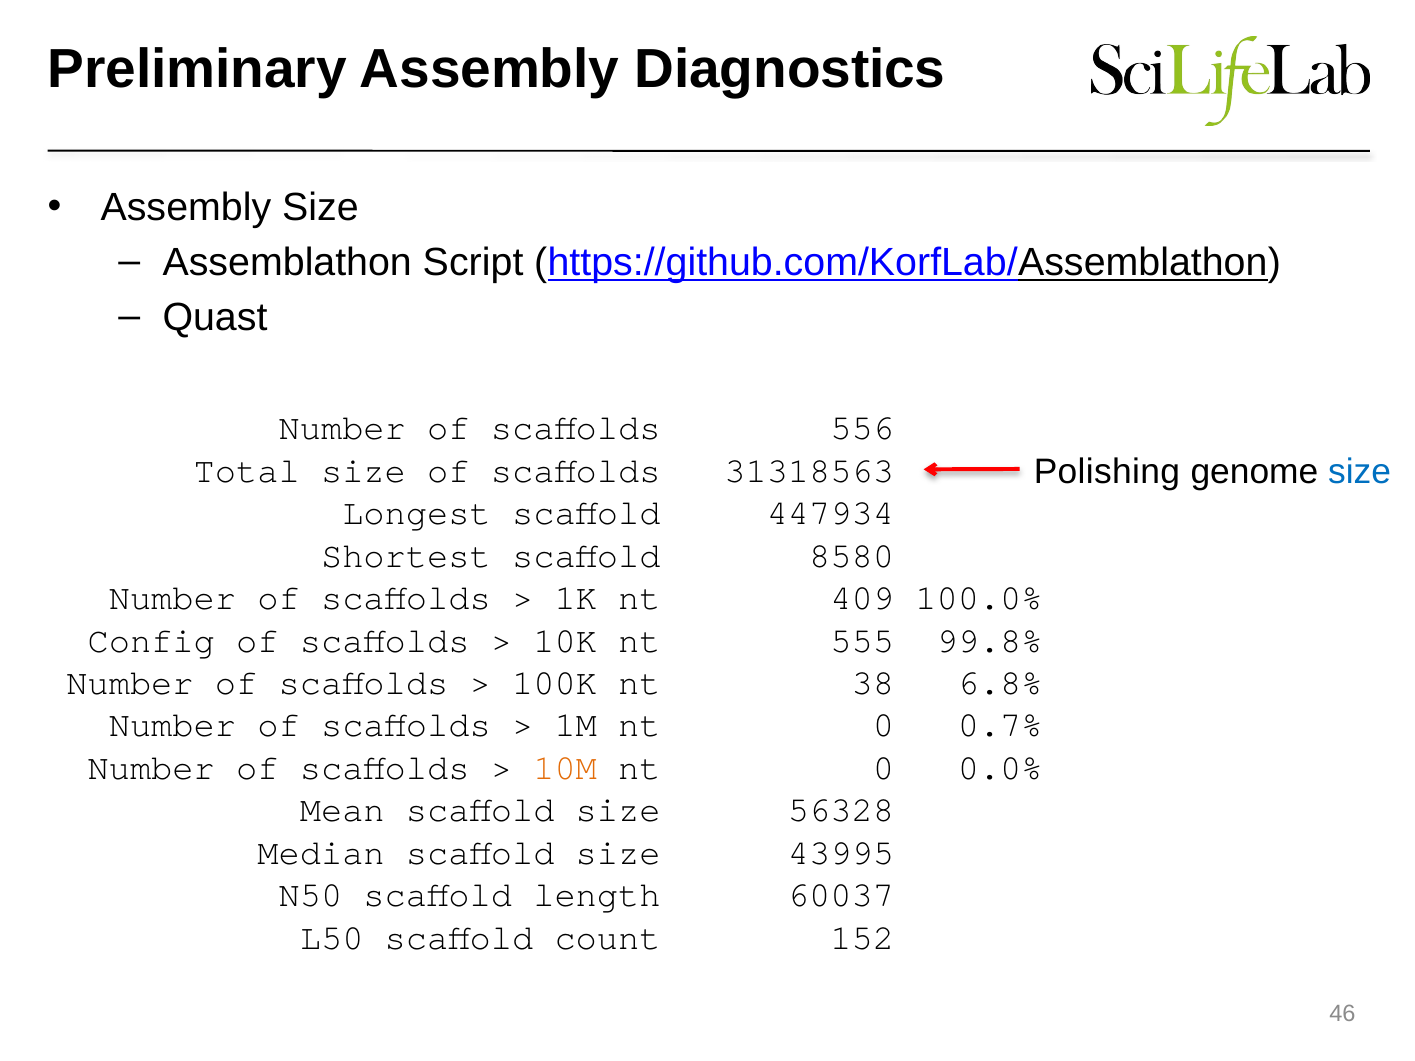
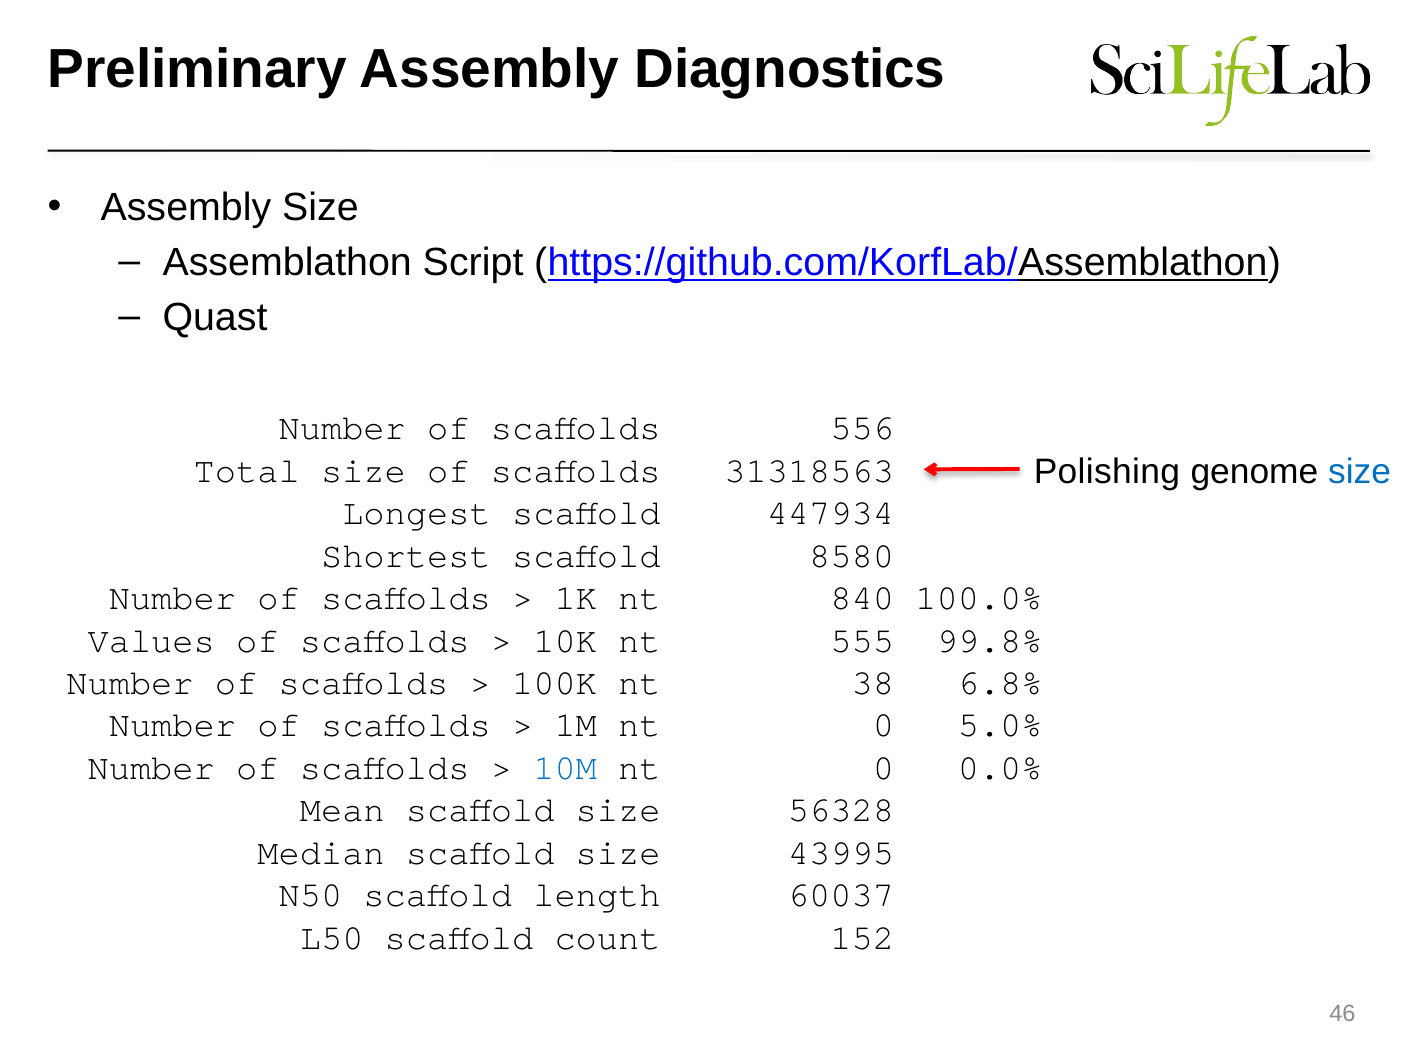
409: 409 -> 840
Config: Config -> Values
0.7%: 0.7% -> 5.0%
10M colour: orange -> blue
